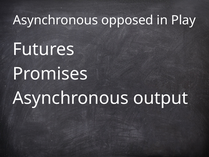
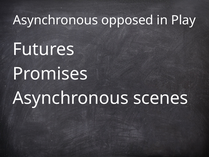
output: output -> scenes
